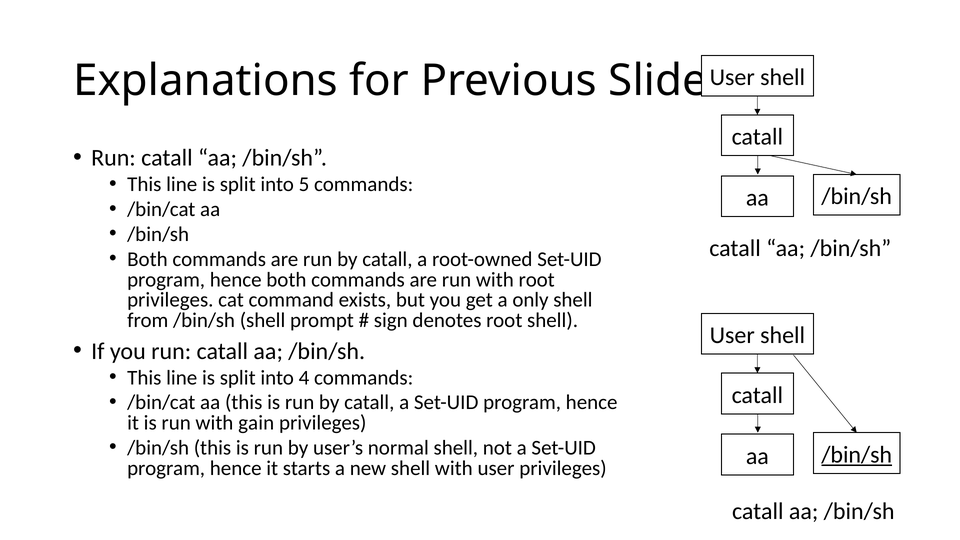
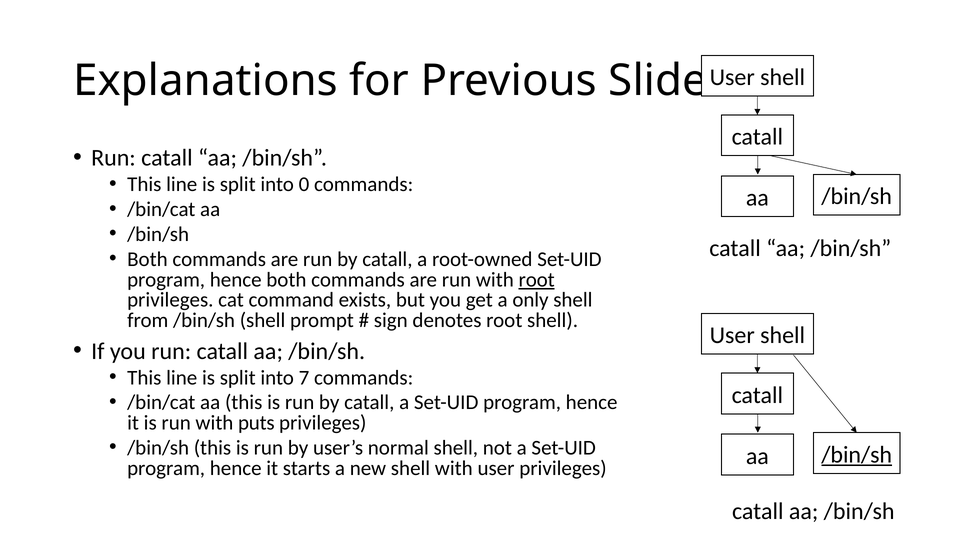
5: 5 -> 0
root at (537, 280) underline: none -> present
4: 4 -> 7
gain: gain -> puts
